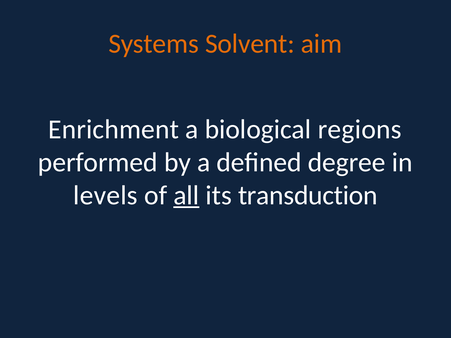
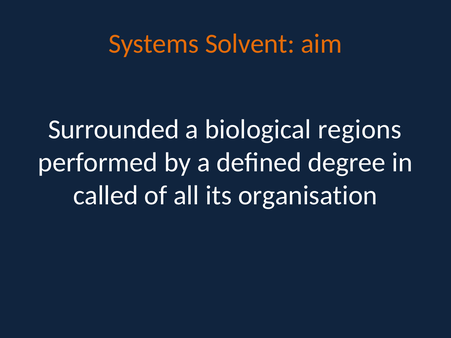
Enrichment: Enrichment -> Surrounded
levels: levels -> called
all underline: present -> none
transduction: transduction -> organisation
